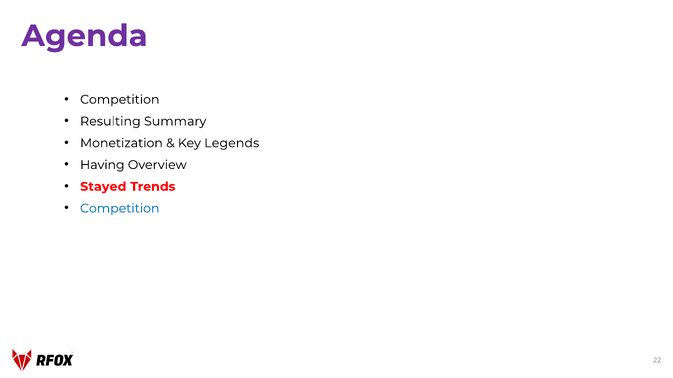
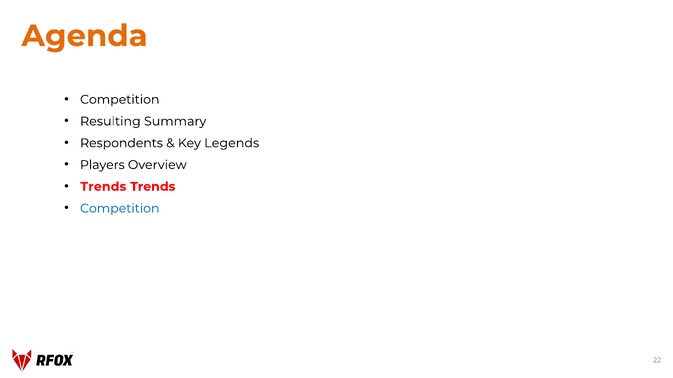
Agenda colour: purple -> orange
Monetization: Monetization -> Respondents
Having: Having -> Players
Stayed at (103, 187): Stayed -> Trends
